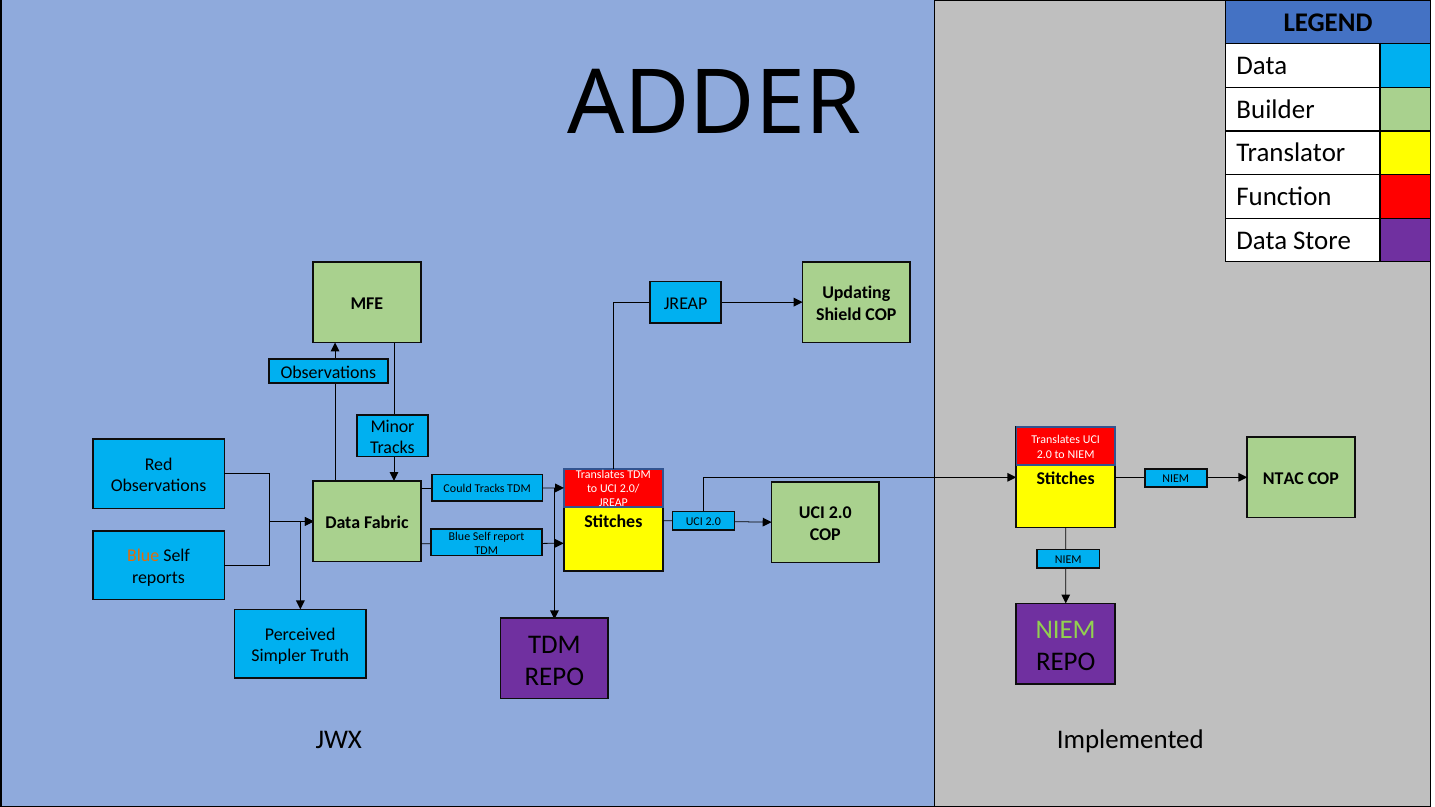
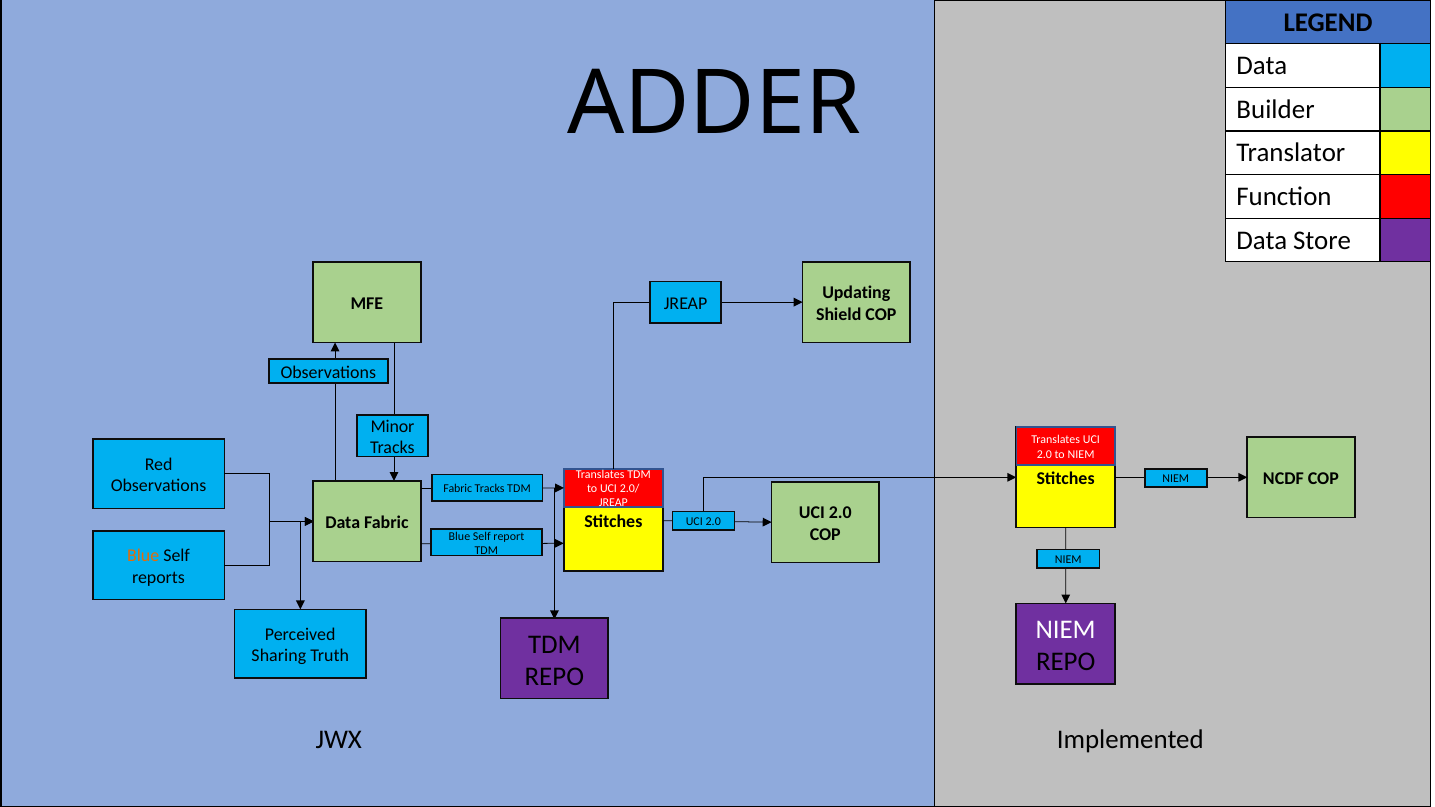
NTAC: NTAC -> NCDF
Could at (458, 489): Could -> Fabric
NIEM at (1066, 630) colour: light green -> white
Simpler: Simpler -> Sharing
